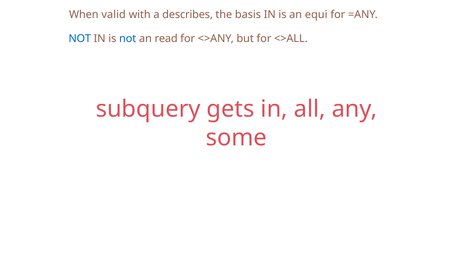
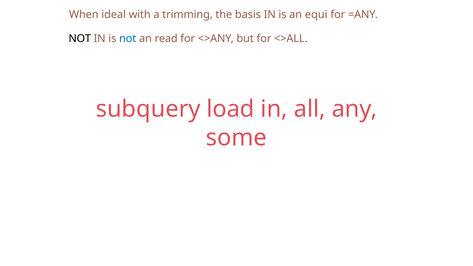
valid: valid -> ideal
describes: describes -> trimming
NOT at (80, 39) colour: blue -> black
gets: gets -> load
